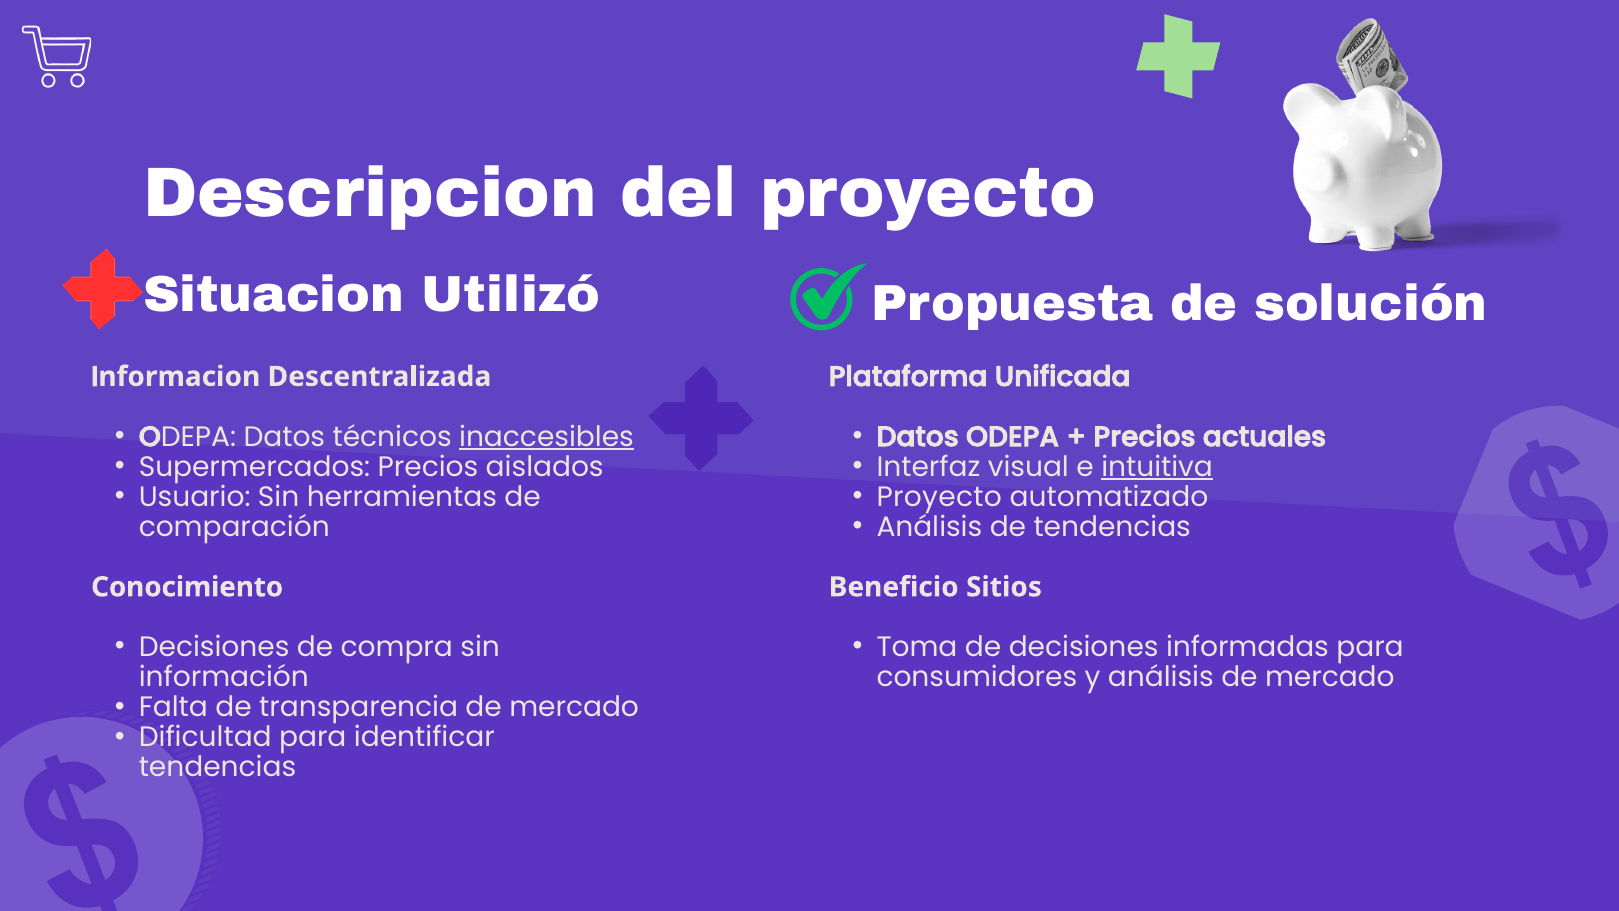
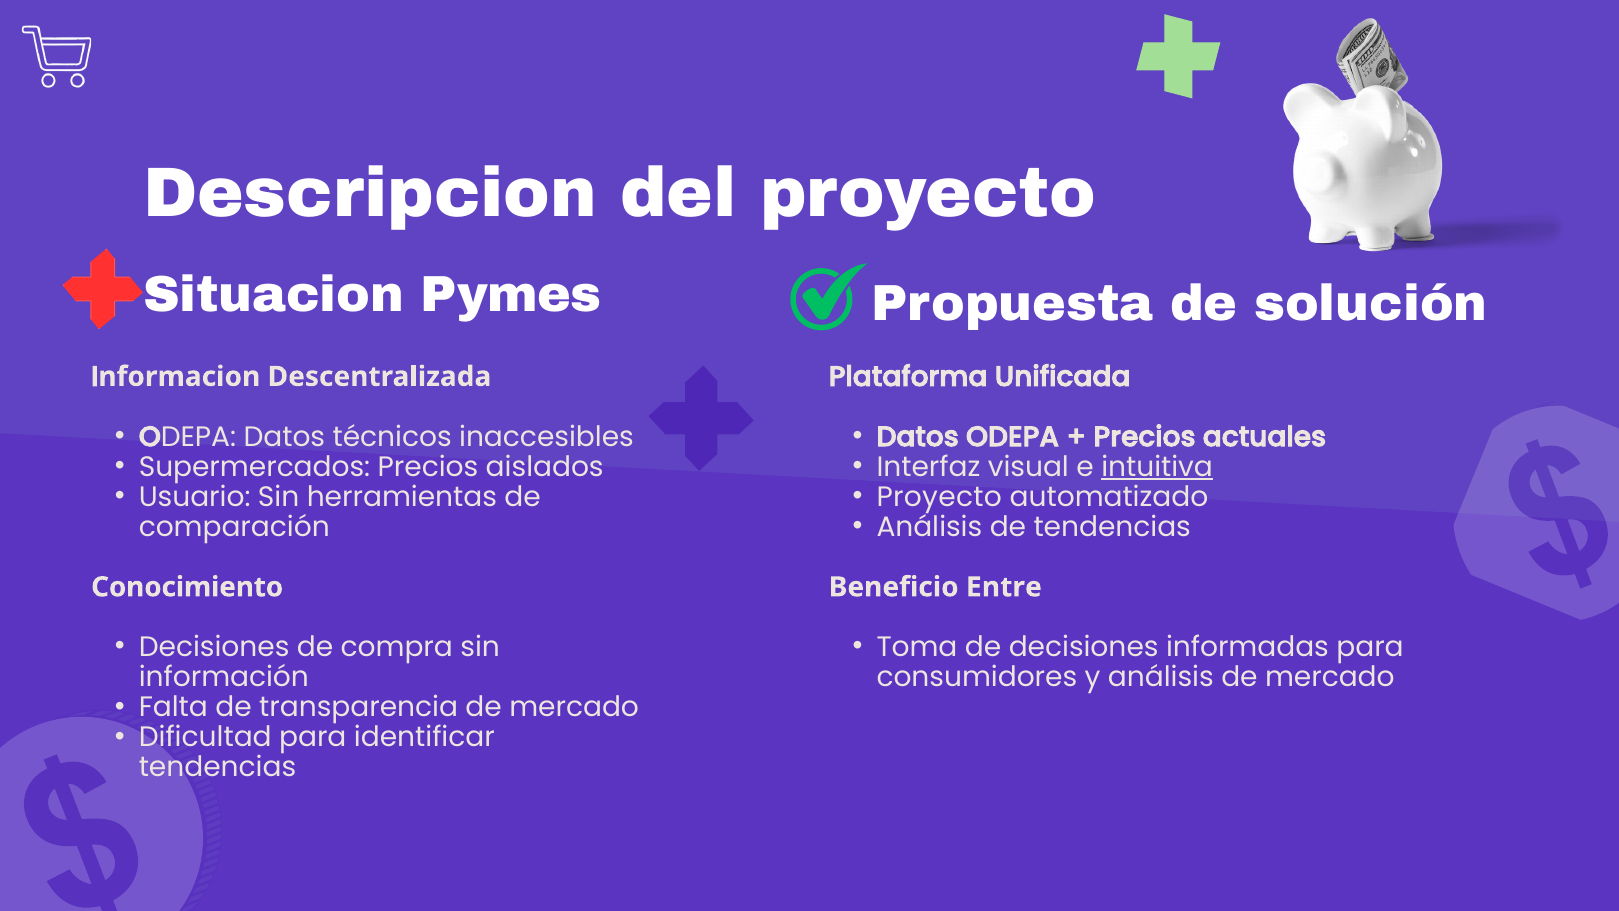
Utilizó: Utilizó -> Pymes
inaccesibles underline: present -> none
Sitios: Sitios -> Entre
